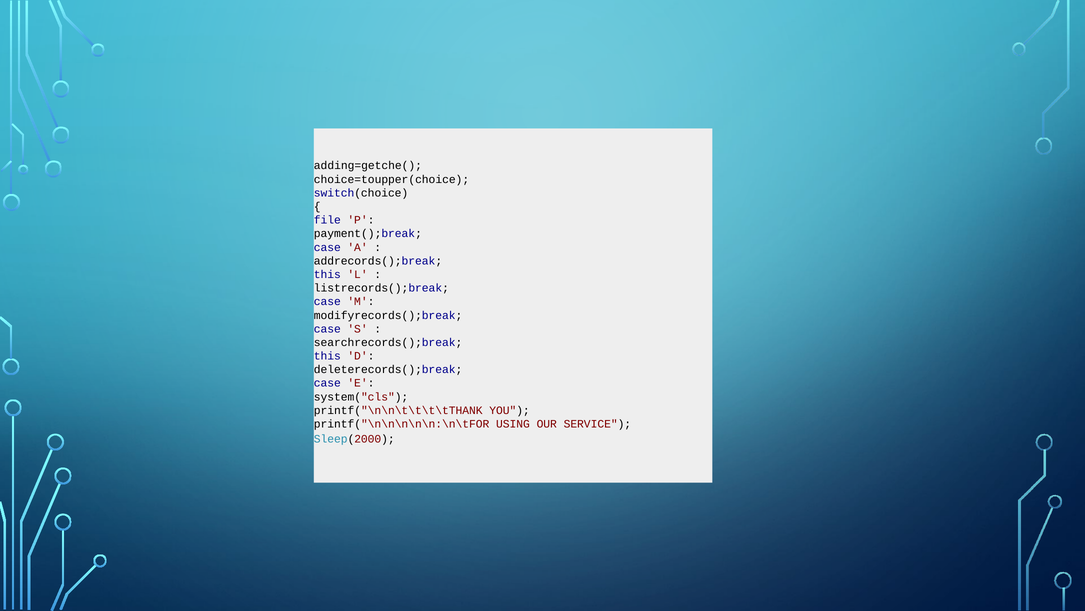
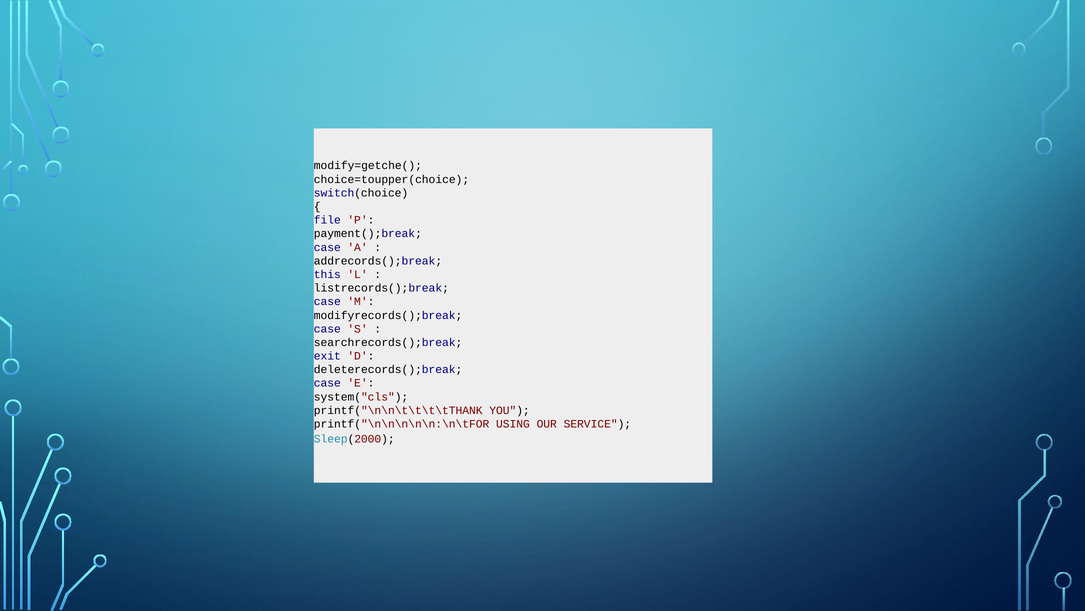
adding=getche(: adding=getche( -> modify=getche(
this at (327, 356): this -> exit
